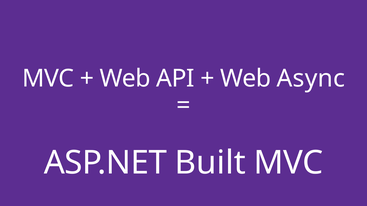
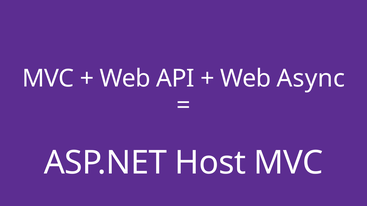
Built: Built -> Host
